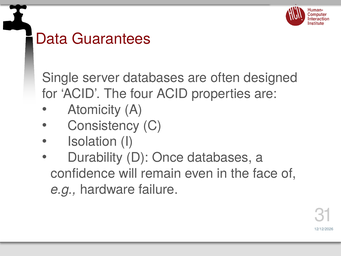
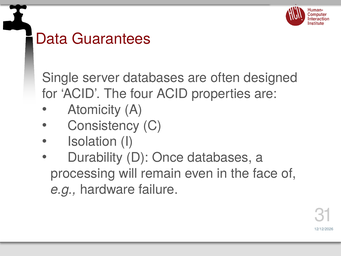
confidence: confidence -> processing
